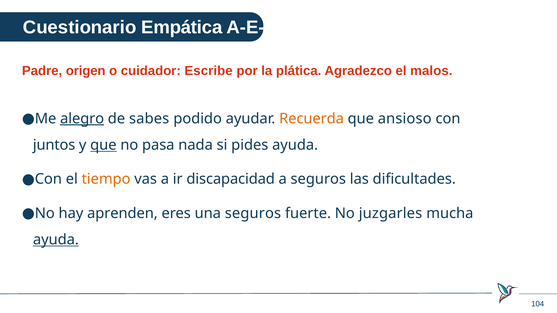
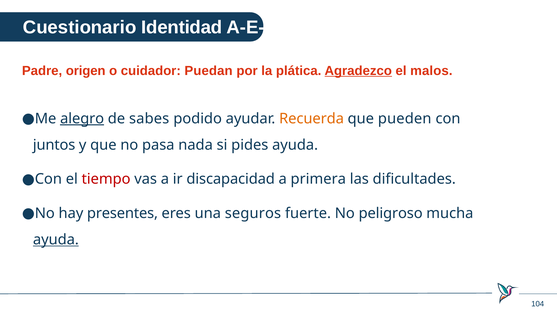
Empática: Empática -> Identidad
Escribe: Escribe -> Puedan
Agradezco underline: none -> present
ansioso: ansioso -> pueden
que at (103, 145) underline: present -> none
tiempo colour: orange -> red
a seguros: seguros -> primera
aprenden: aprenden -> presentes
juzgarles: juzgarles -> peligroso
